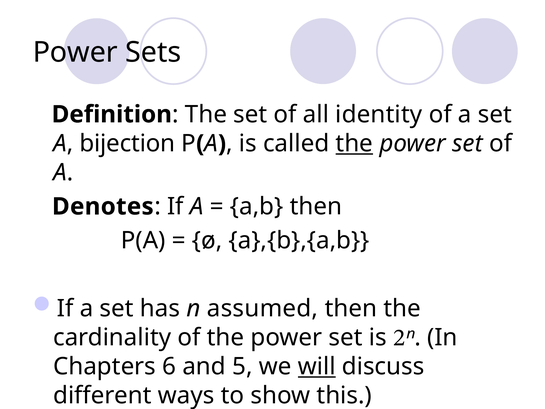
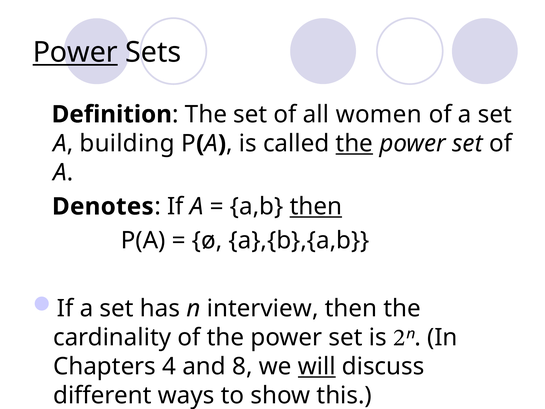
Power at (75, 52) underline: none -> present
identity: identity -> women
bijection: bijection -> building
then at (316, 206) underline: none -> present
assumed: assumed -> interview
6: 6 -> 4
5: 5 -> 8
